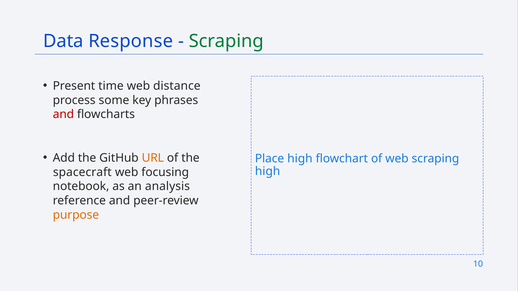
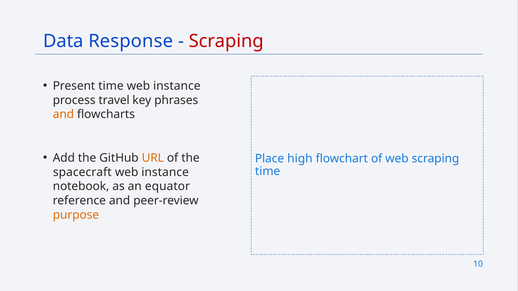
Scraping at (226, 41) colour: green -> red
distance at (177, 86): distance -> instance
some: some -> travel
and at (63, 115) colour: red -> orange
high at (268, 171): high -> time
focusing at (165, 172): focusing -> instance
analysis: analysis -> equator
